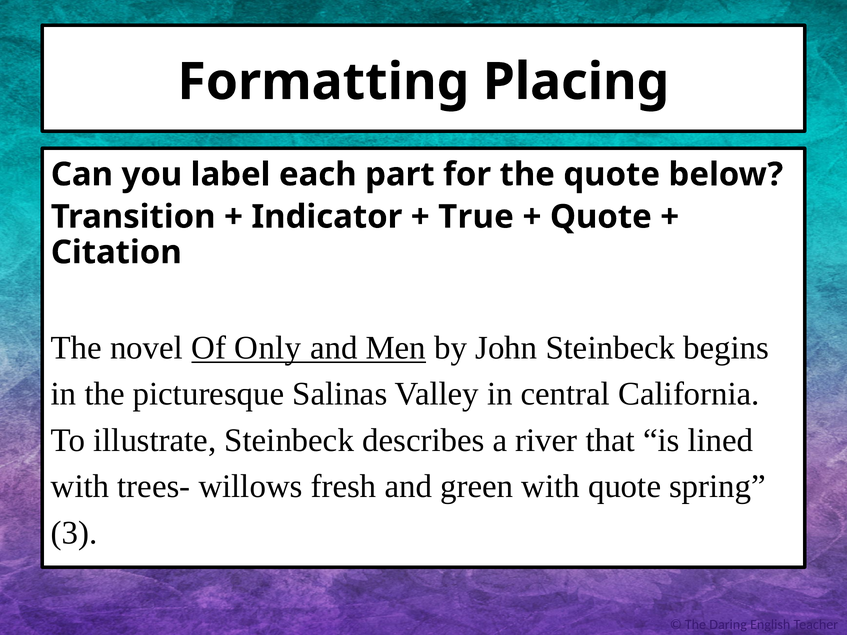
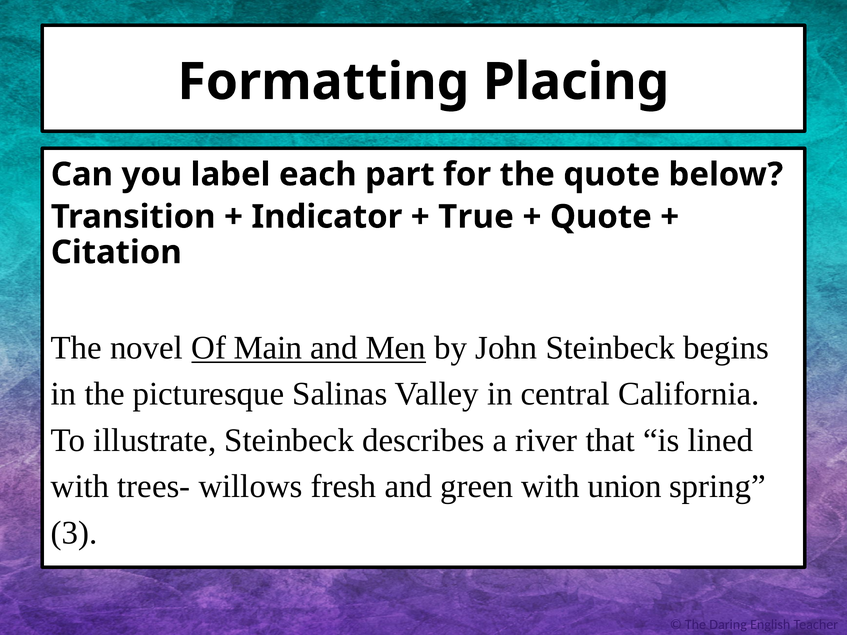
Only: Only -> Main
with quote: quote -> union
